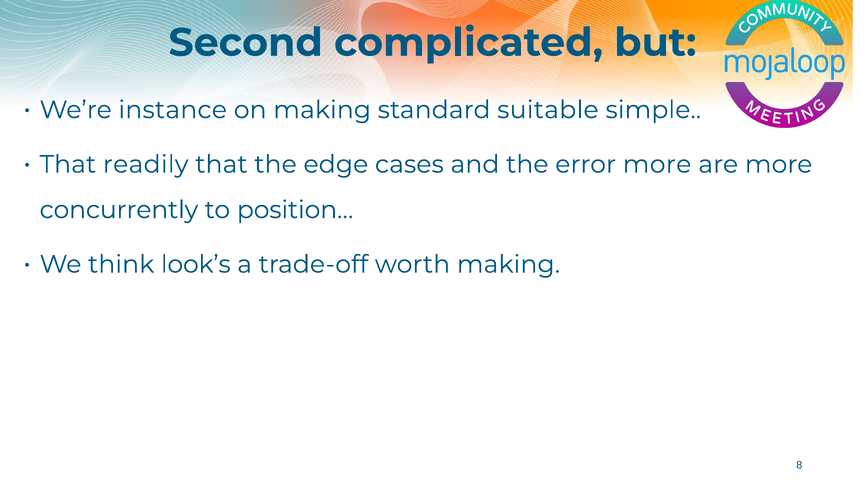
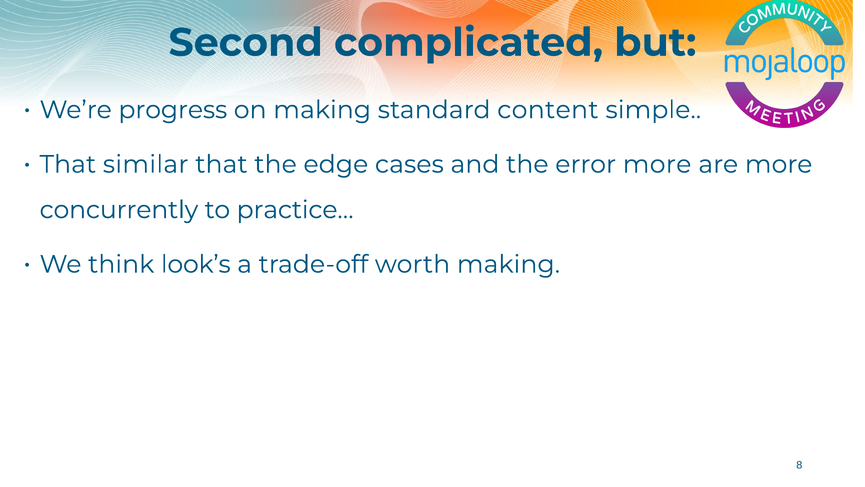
instance: instance -> progress
suitable: suitable -> content
readily: readily -> similar
position…: position… -> practice…
